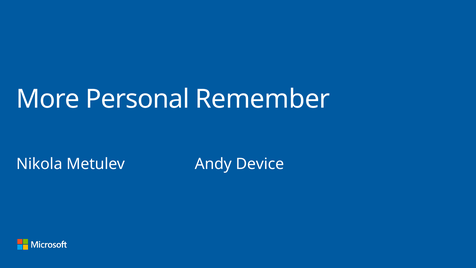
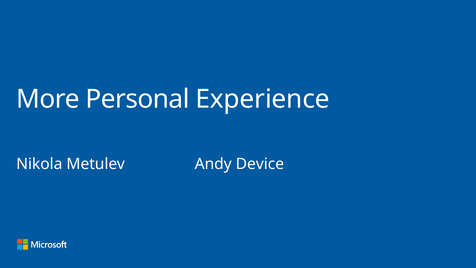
Remember: Remember -> Experience
